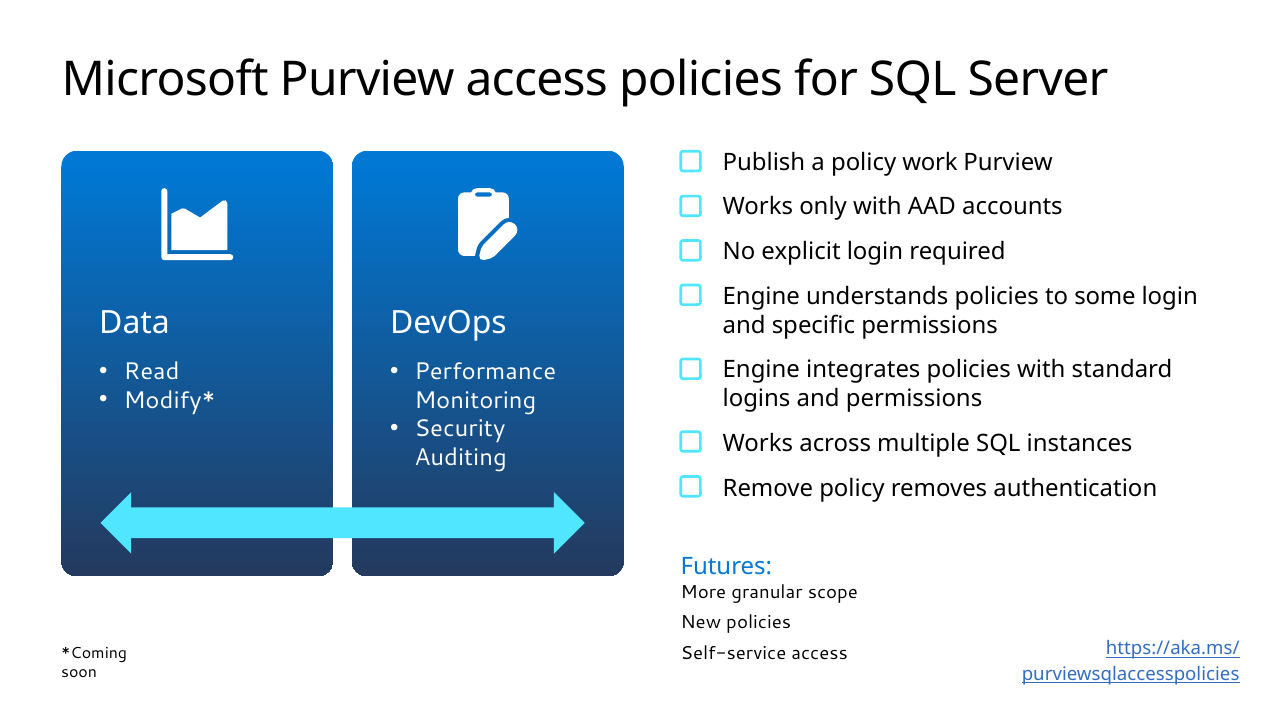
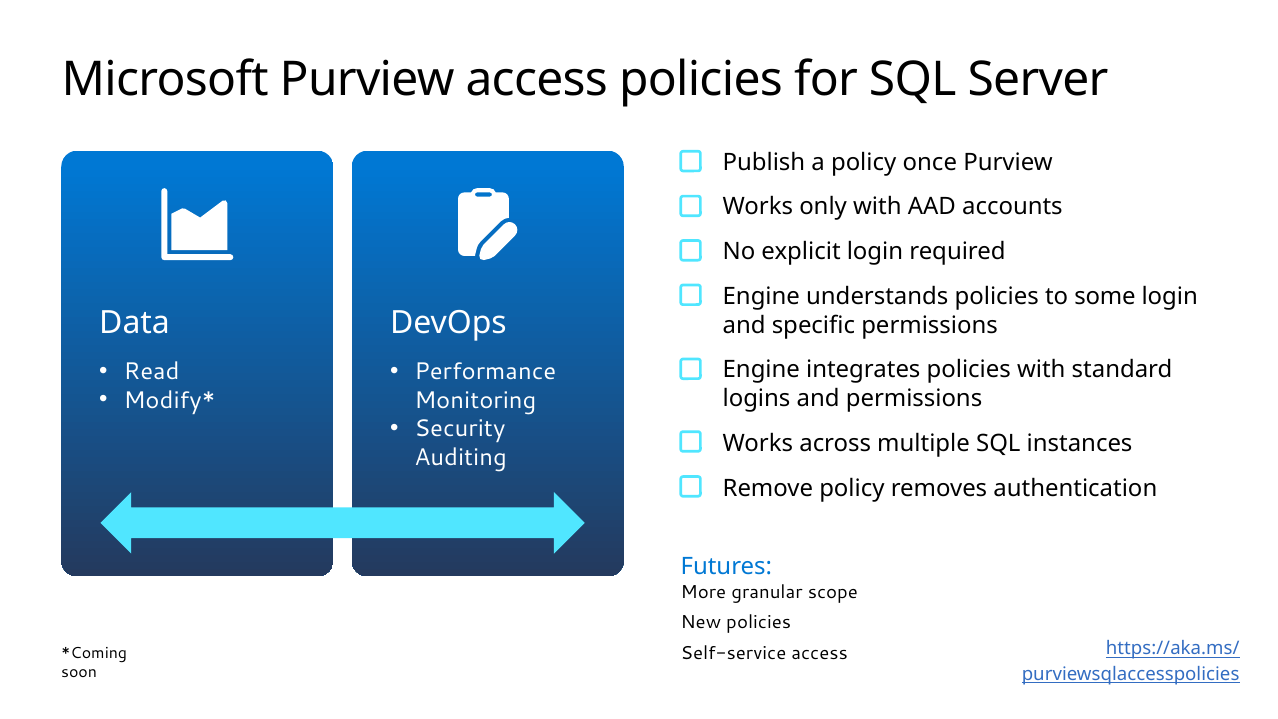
work: work -> once
